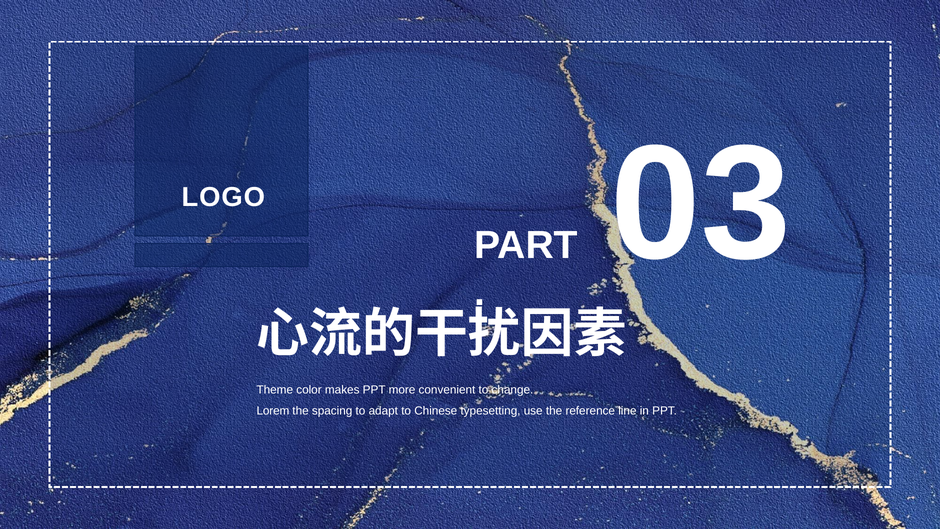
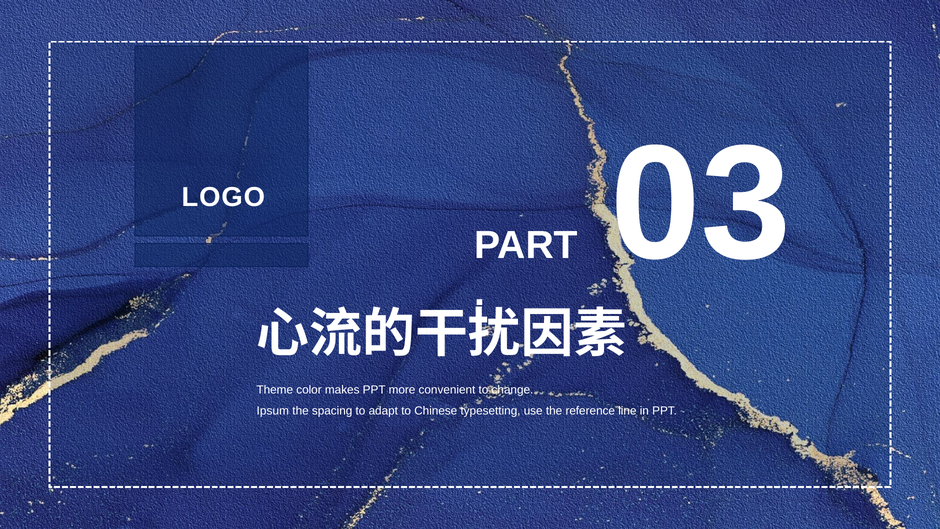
Lorem: Lorem -> Ipsum
